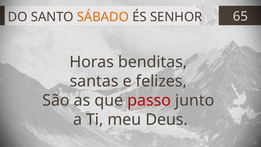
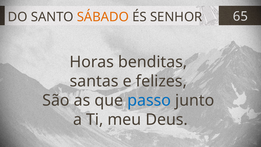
passo colour: red -> blue
